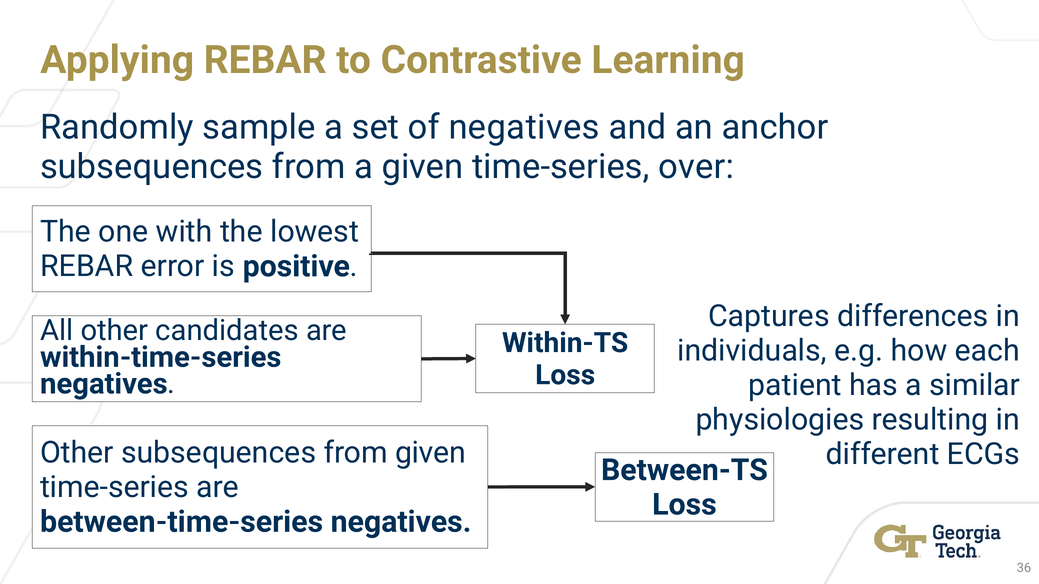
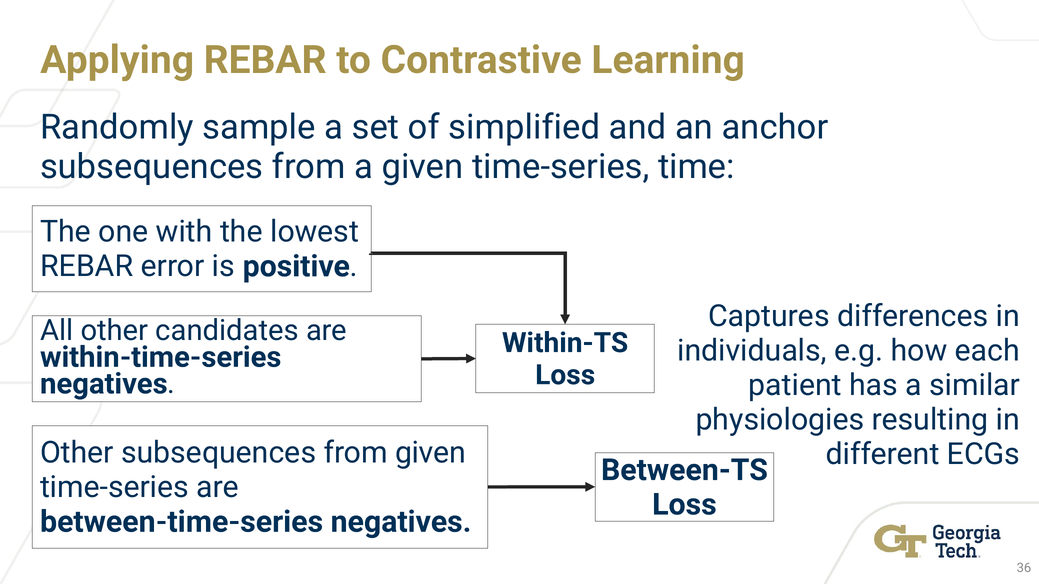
of negatives: negatives -> simplified
over: over -> time
